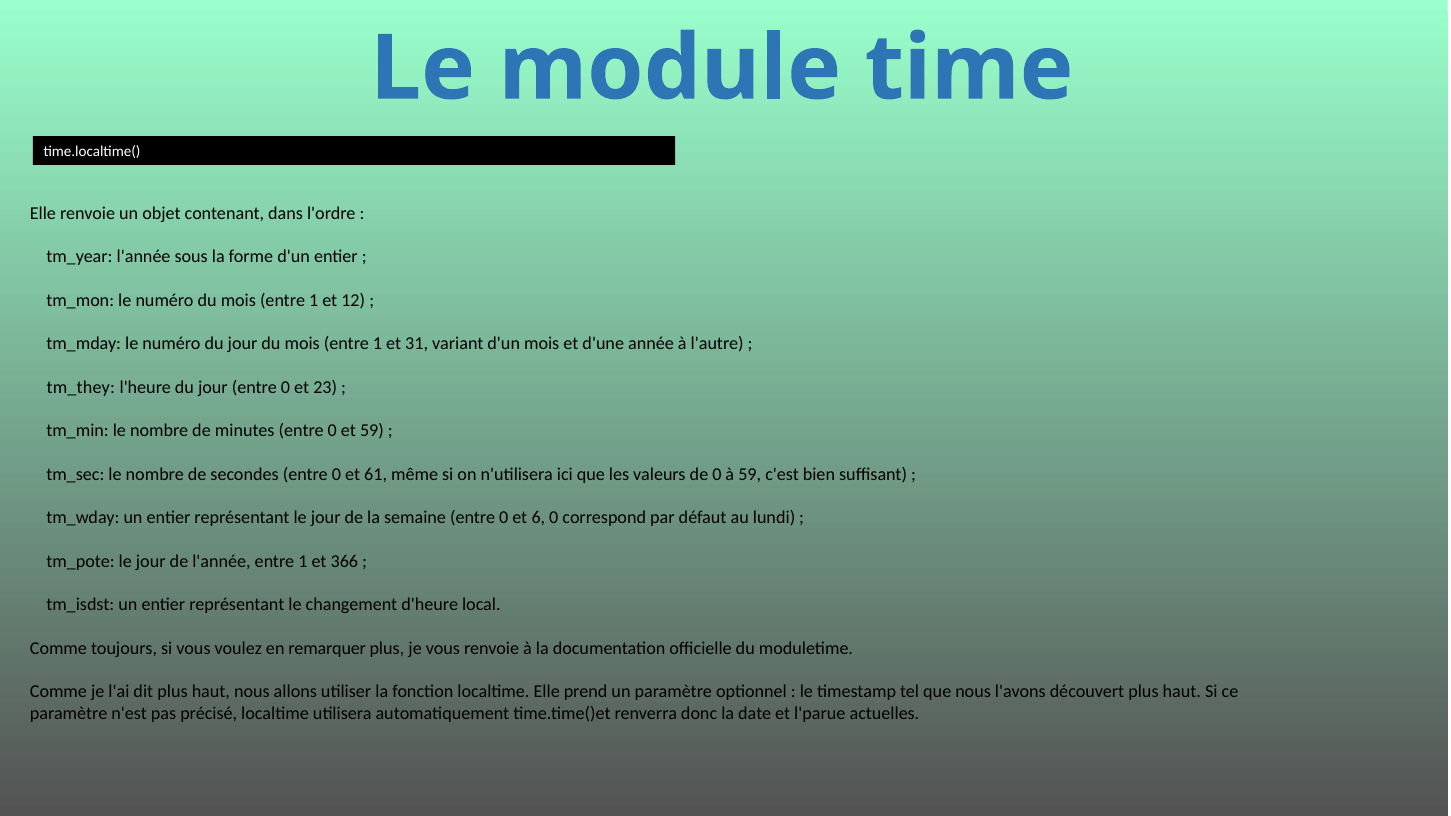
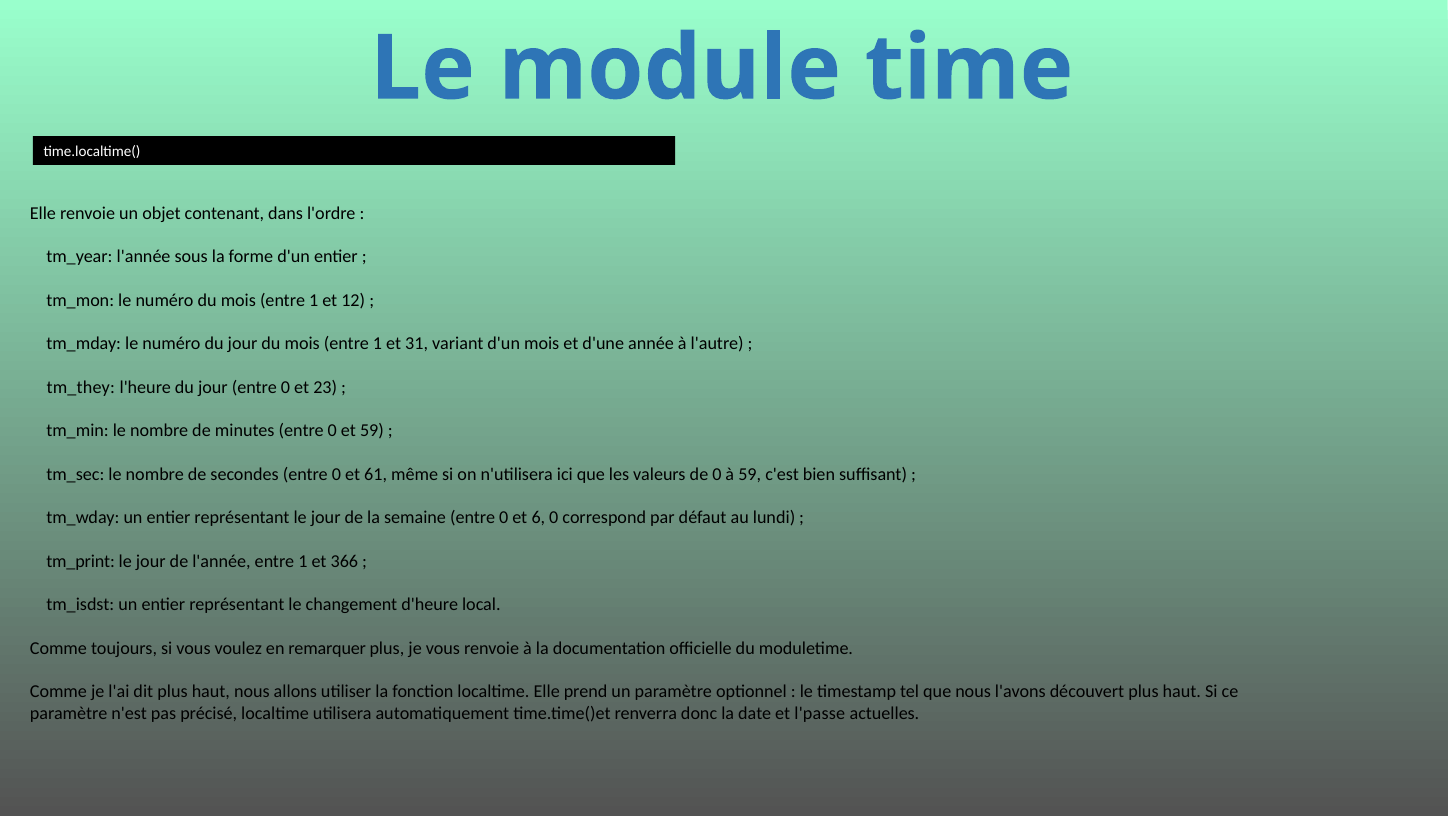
tm_pote: tm_pote -> tm_print
l'parue: l'parue -> l'passe
